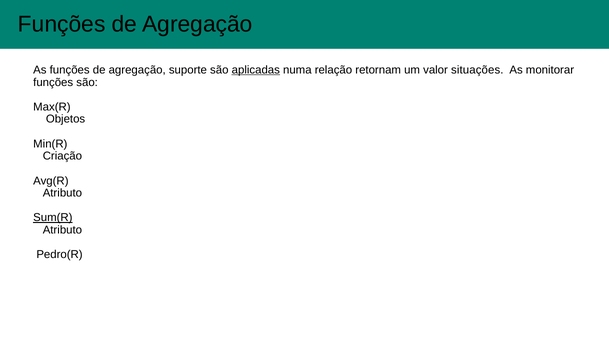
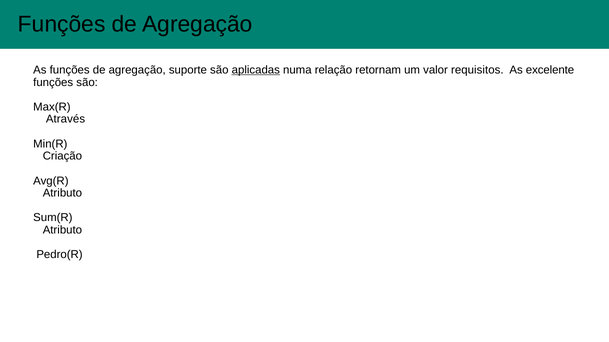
situações: situações -> requisitos
monitorar: monitorar -> excelente
Objetos: Objetos -> Através
Sum(R underline: present -> none
